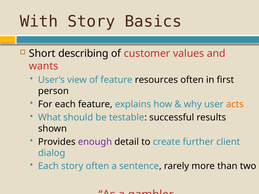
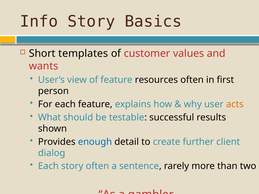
With: With -> Info
describing: describing -> templates
enough colour: purple -> blue
